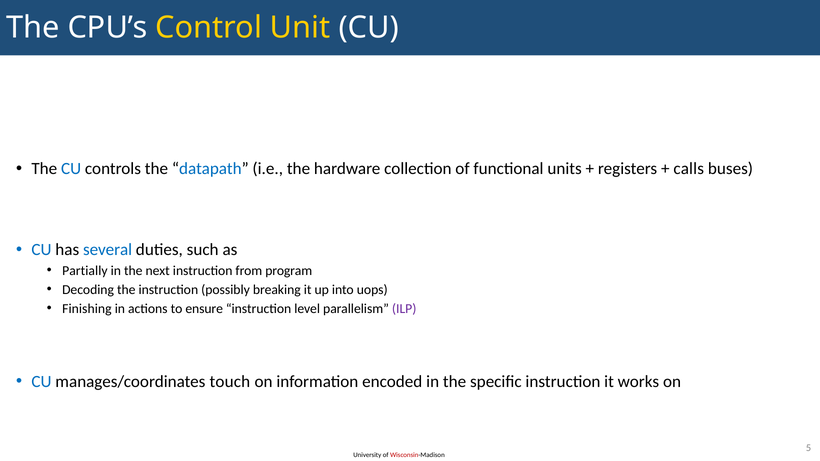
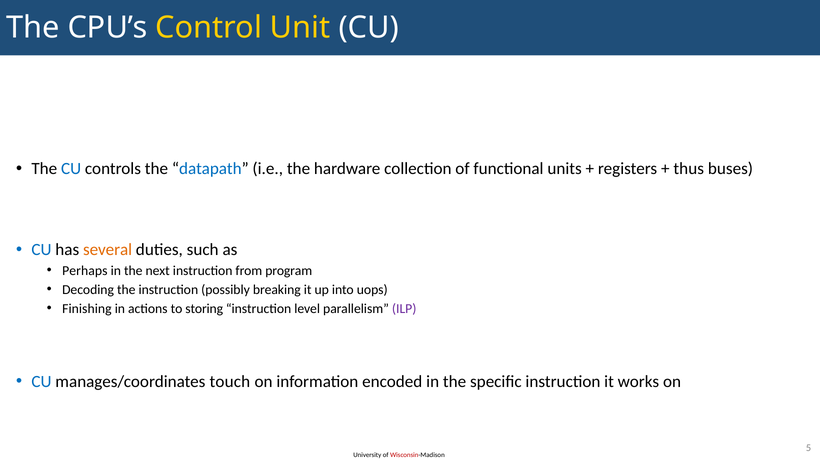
calls: calls -> thus
several colour: blue -> orange
Partially: Partially -> Perhaps
ensure: ensure -> storing
